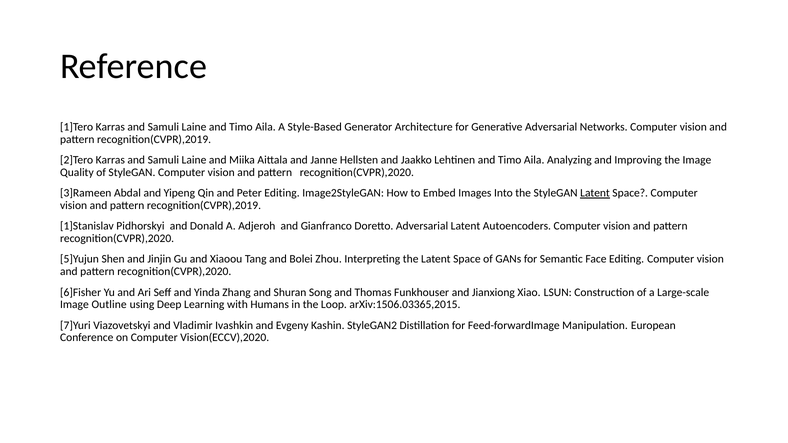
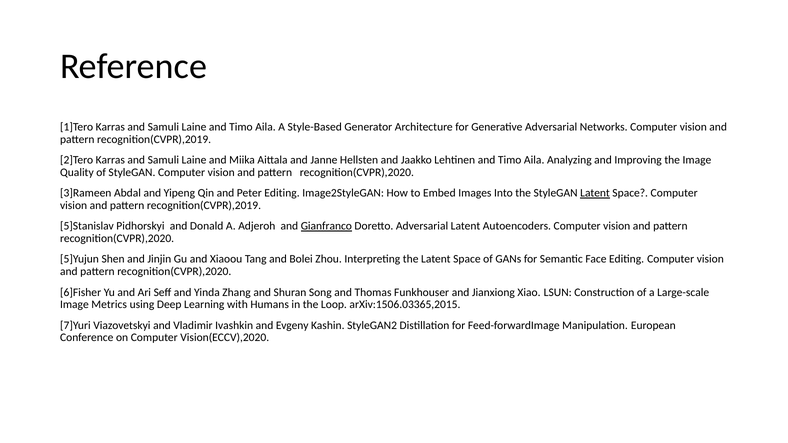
1]Stanislav: 1]Stanislav -> 5]Stanislav
Gianfranco underline: none -> present
Outline: Outline -> Metrics
